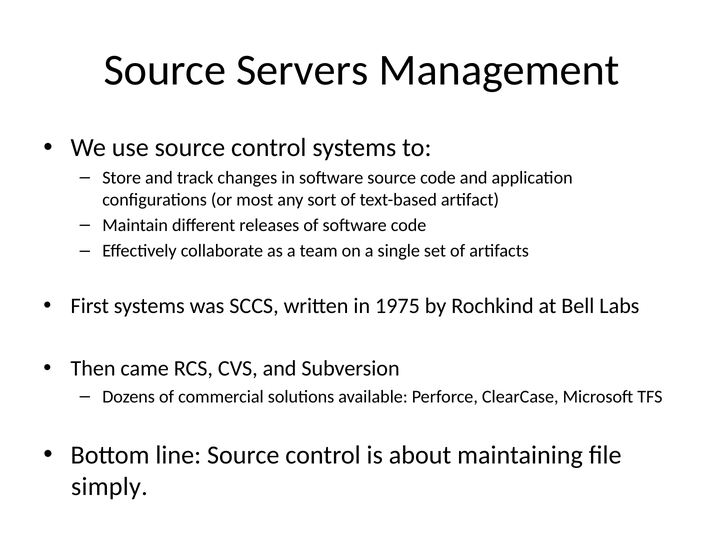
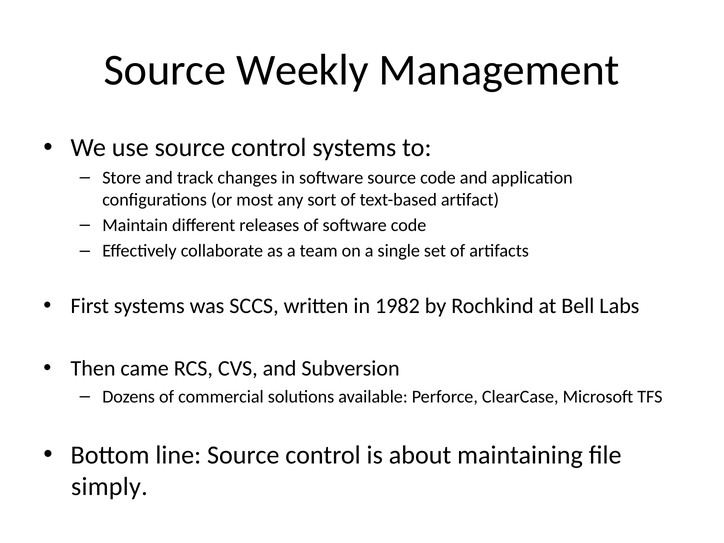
Servers: Servers -> Weekly
1975: 1975 -> 1982
